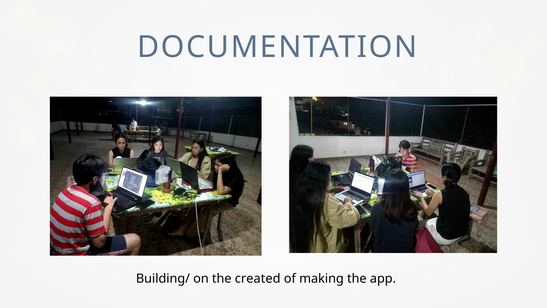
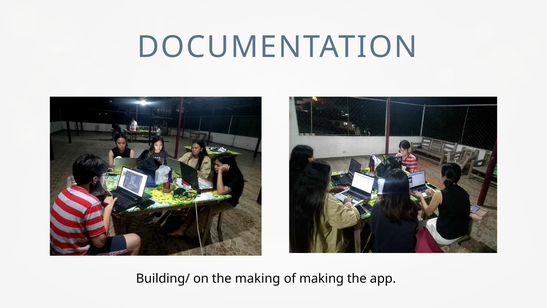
the created: created -> making
